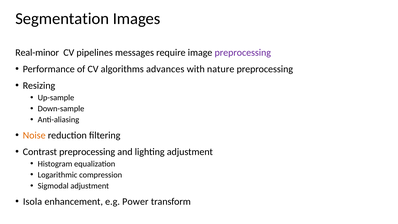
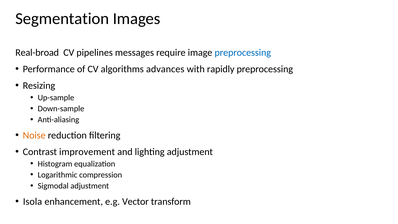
Real-minor: Real-minor -> Real-broad
preprocessing at (243, 53) colour: purple -> blue
nature: nature -> rapidly
Contrast preprocessing: preprocessing -> improvement
Power: Power -> Vector
